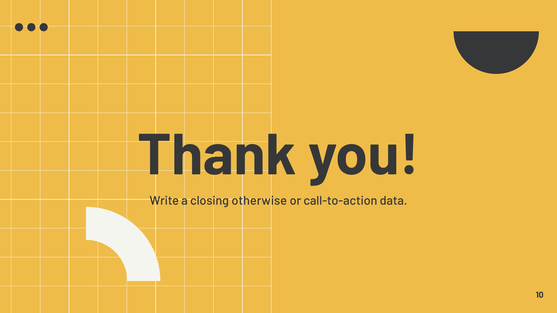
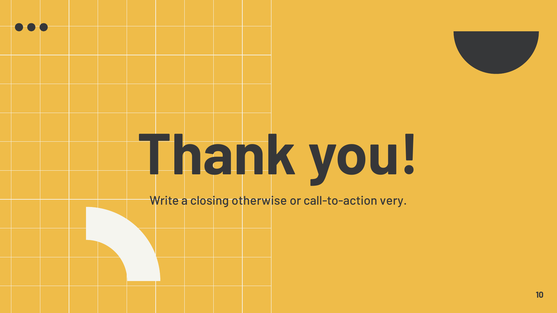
data: data -> very
